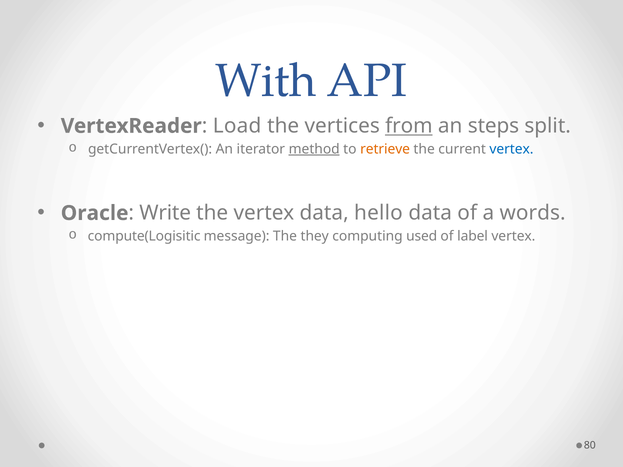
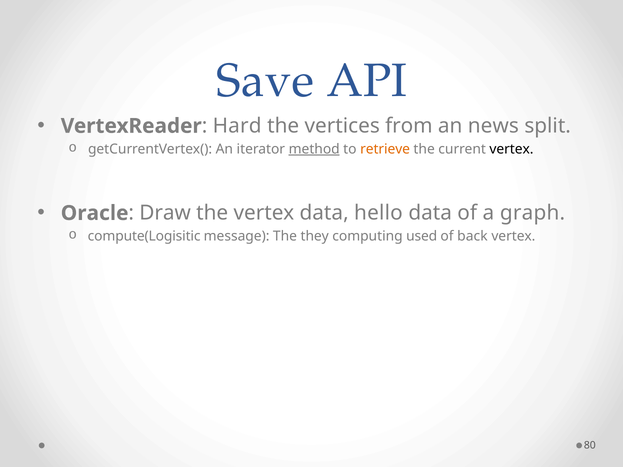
With: With -> Save
Load: Load -> Hard
from underline: present -> none
steps: steps -> news
vertex at (512, 149) colour: blue -> black
Write: Write -> Draw
words: words -> graph
label: label -> back
